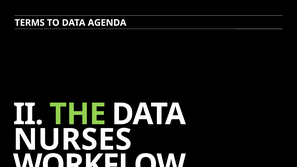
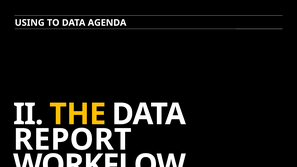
TERMS: TERMS -> USING
THE colour: light green -> yellow
NURSES: NURSES -> REPORT
